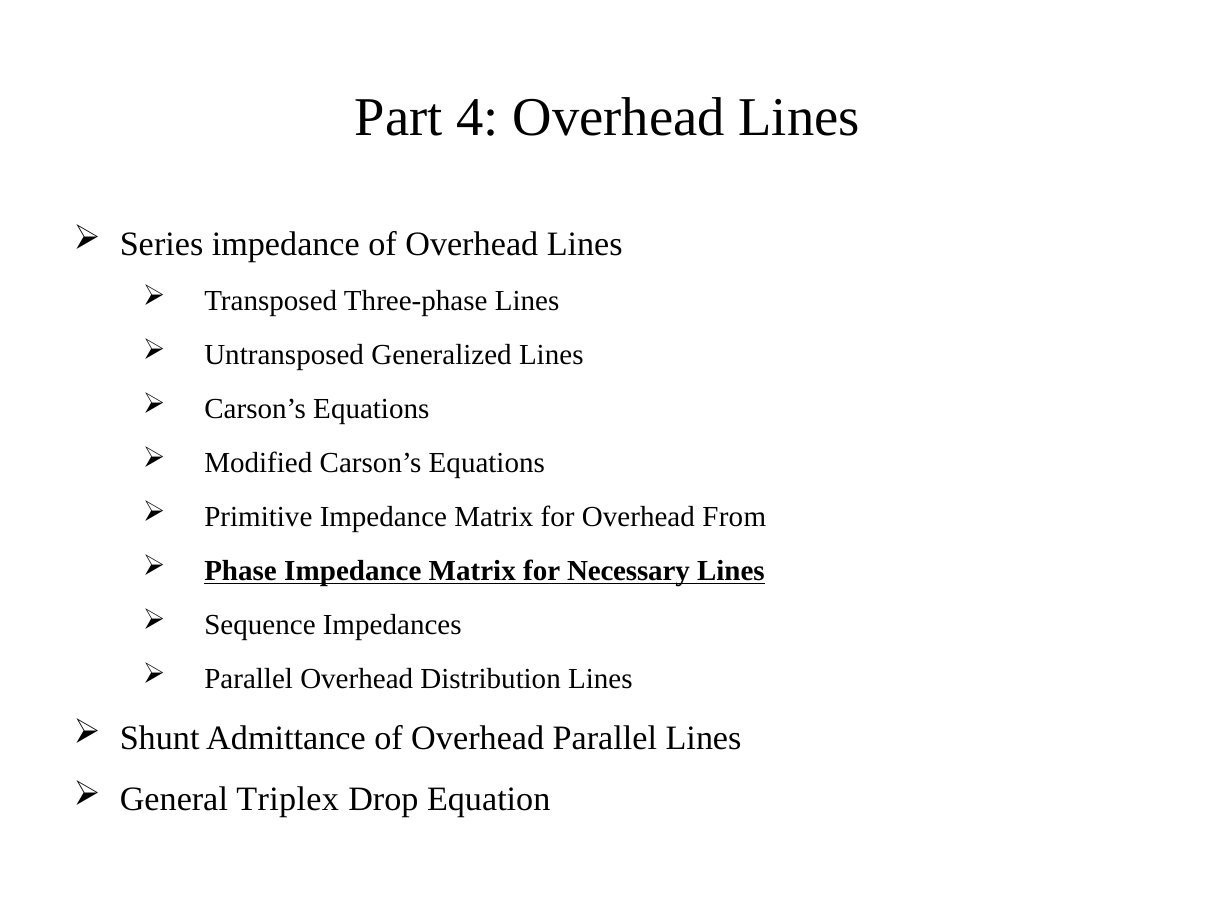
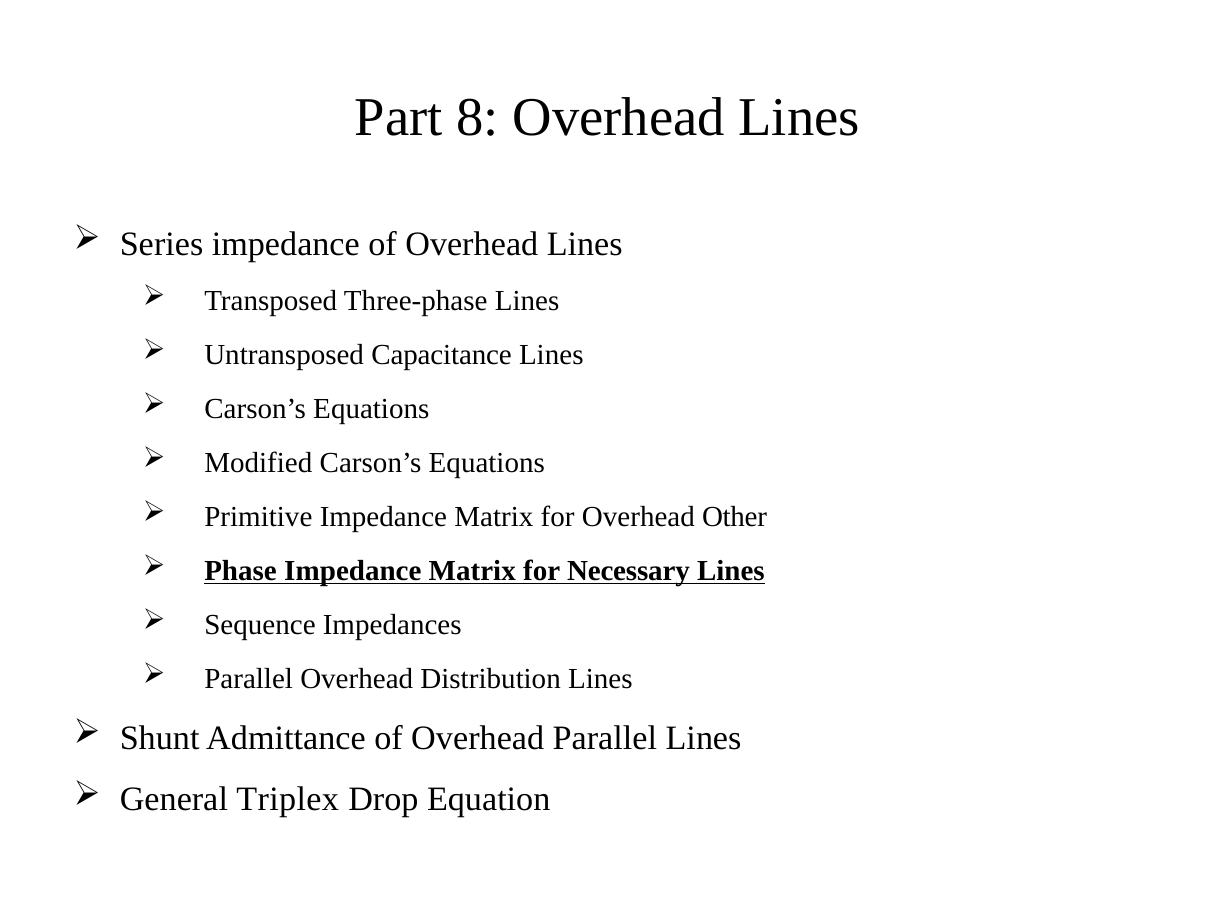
4: 4 -> 8
Generalized: Generalized -> Capacitance
From: From -> Other
